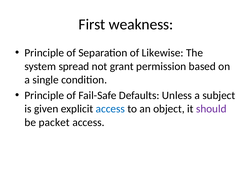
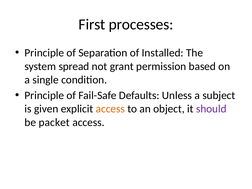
weakness: weakness -> processes
Likewise: Likewise -> Installed
access at (110, 109) colour: blue -> orange
